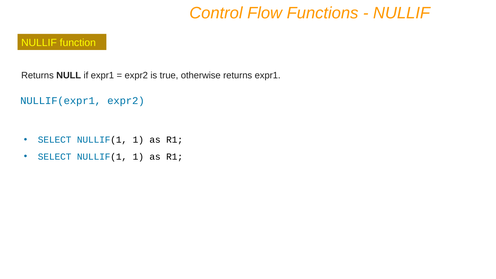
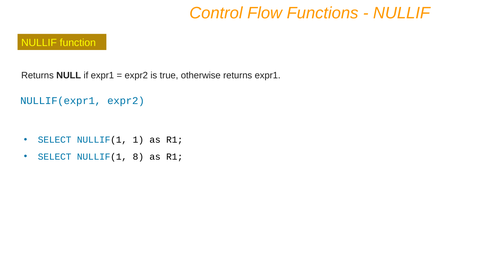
1 at (138, 157): 1 -> 8
